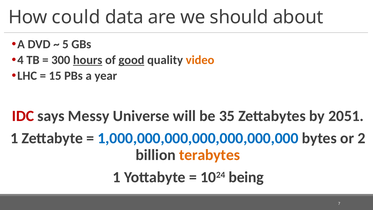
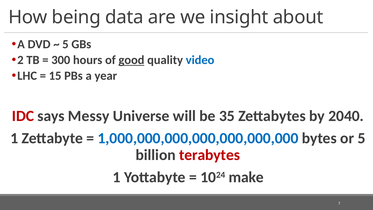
could: could -> being
should: should -> insight
4: 4 -> 2
hours underline: present -> none
video colour: orange -> blue
2051: 2051 -> 2040
or 2: 2 -> 5
terabytes colour: orange -> red
being: being -> make
